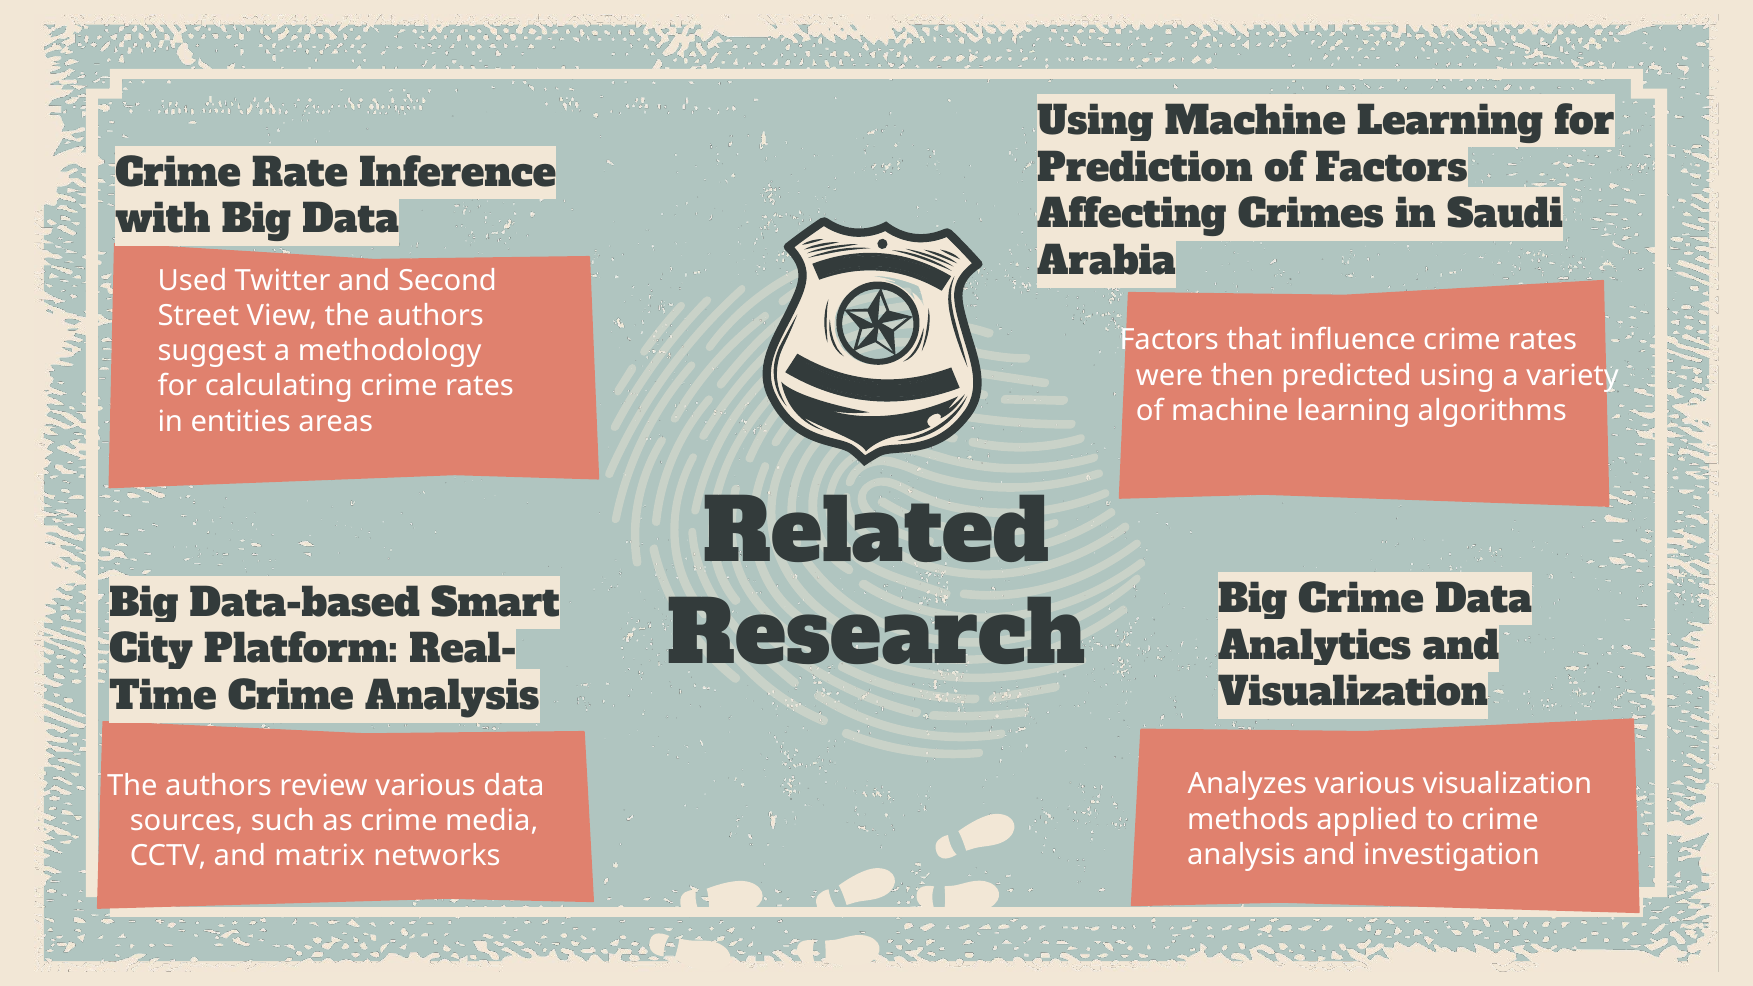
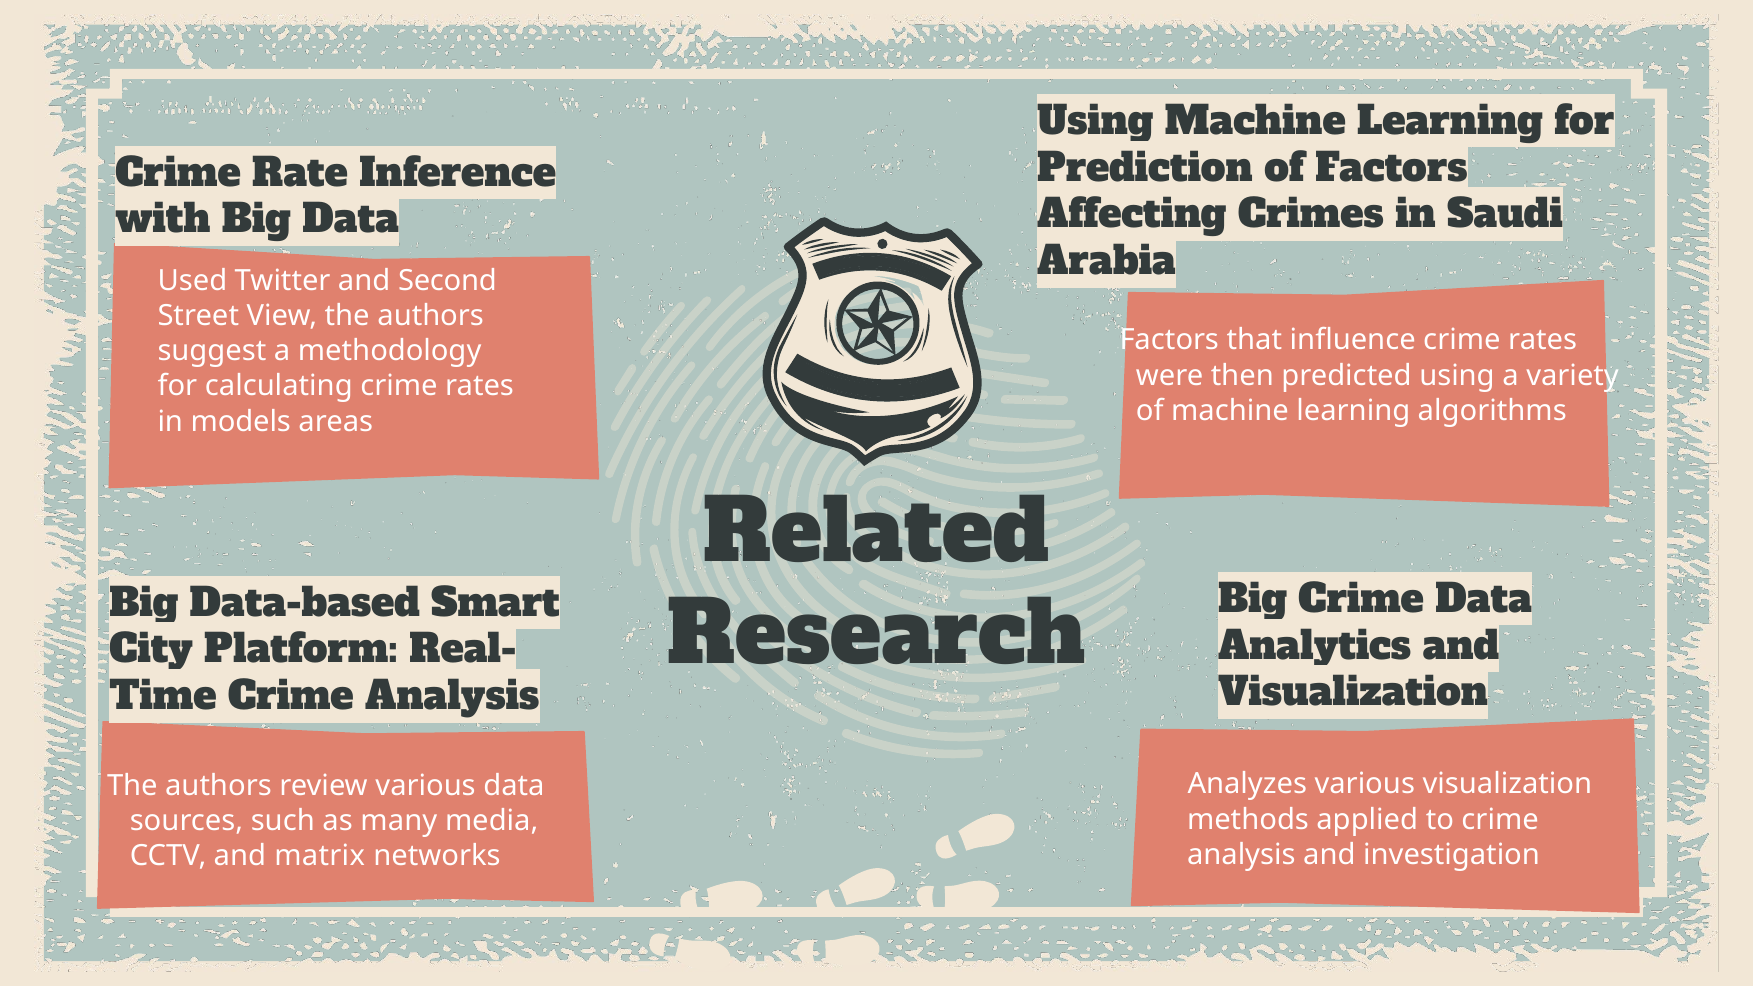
entities: entities -> models
as crime: crime -> many
